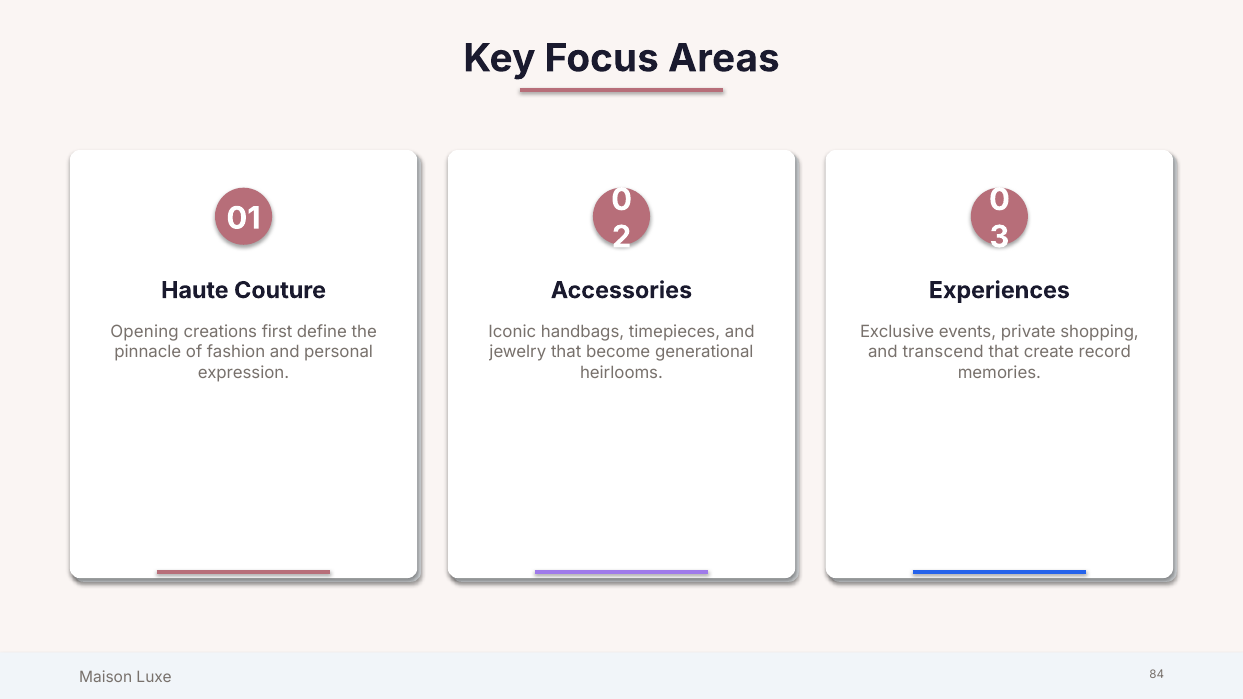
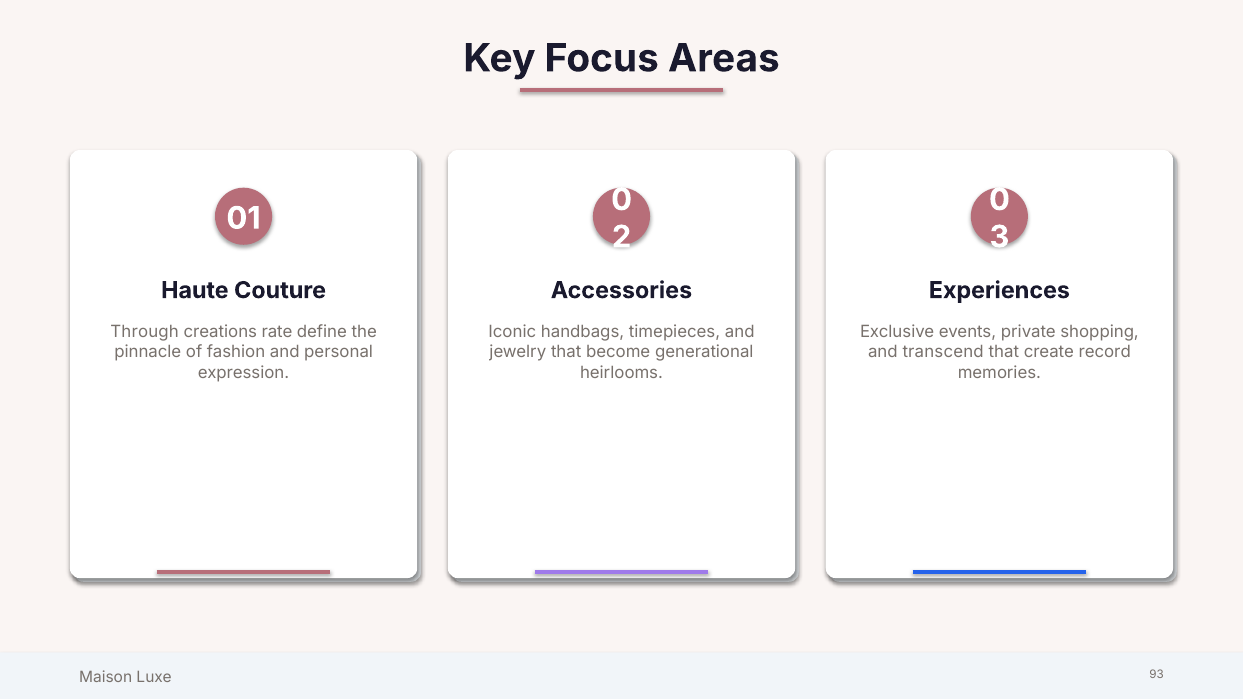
Opening: Opening -> Through
first: first -> rate
84: 84 -> 93
